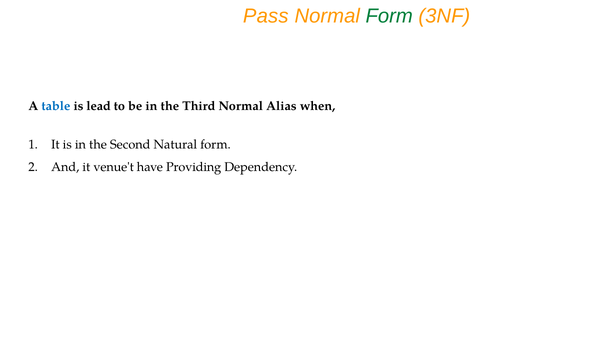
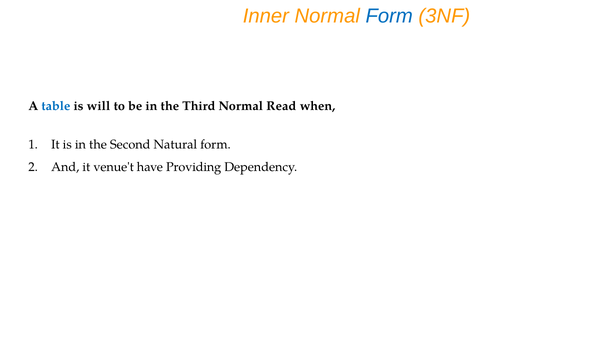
Pass: Pass -> Inner
Form at (389, 16) colour: green -> blue
lead: lead -> will
Alias: Alias -> Read
